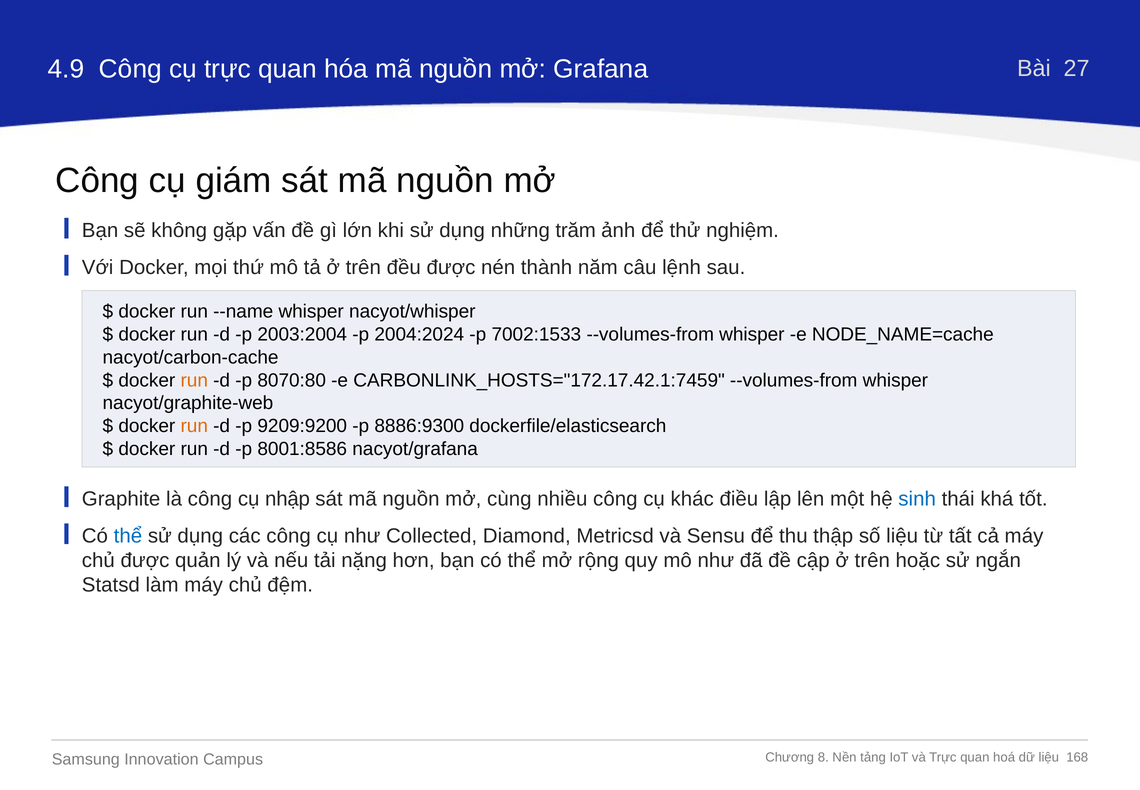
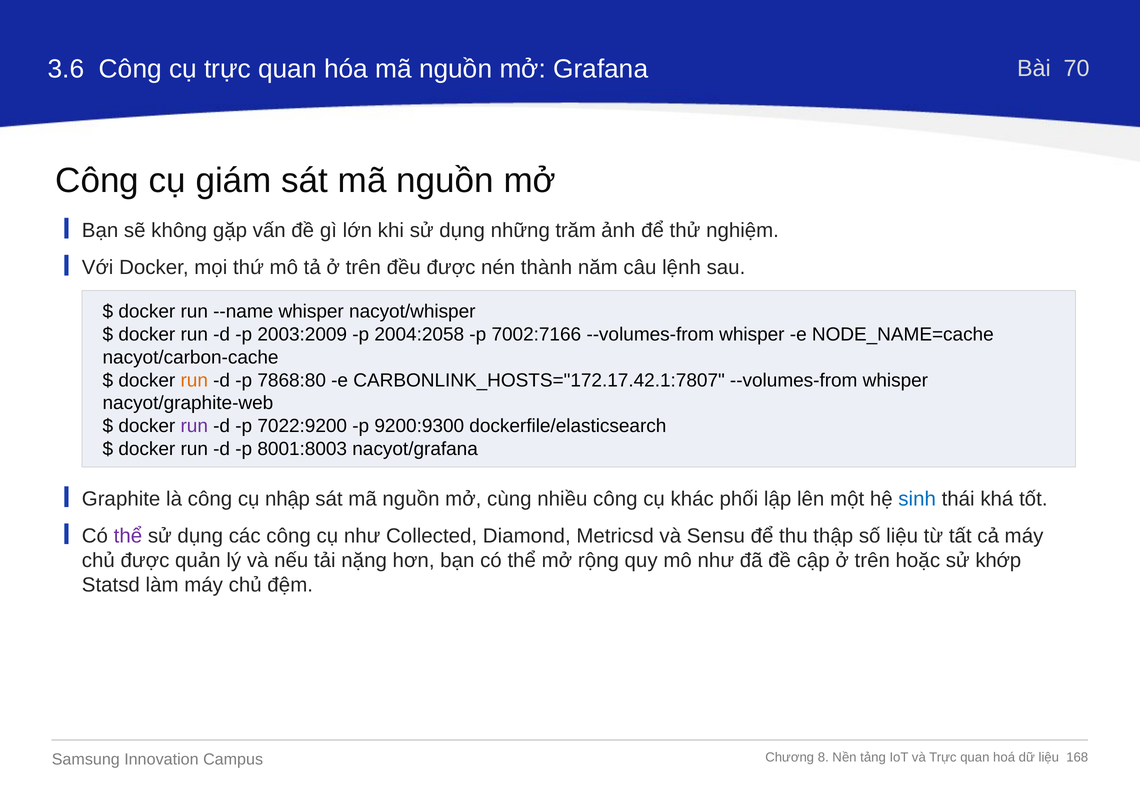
4.9: 4.9 -> 3.6
27: 27 -> 70
2003:2004: 2003:2004 -> 2003:2009
2004:2024: 2004:2024 -> 2004:2058
7002:1533: 7002:1533 -> 7002:7166
8070:80: 8070:80 -> 7868:80
CARBONLINK_HOSTS="172.17.42.1:7459: CARBONLINK_HOSTS="172.17.42.1:7459 -> CARBONLINK_HOSTS="172.17.42.1:7807
run at (194, 426) colour: orange -> purple
9209:9200: 9209:9200 -> 7022:9200
8886:9300: 8886:9300 -> 9200:9300
8001:8586: 8001:8586 -> 8001:8003
điều: điều -> phối
thể at (128, 535) colour: blue -> purple
ngắn: ngắn -> khớp
